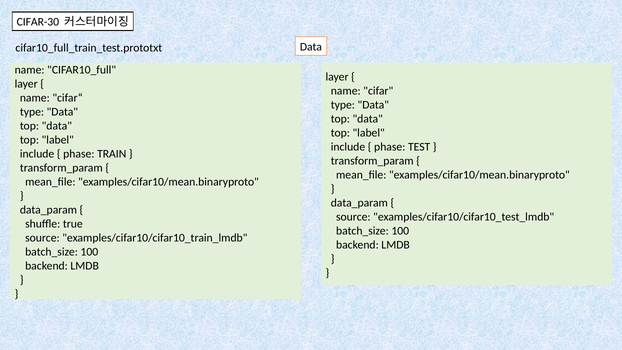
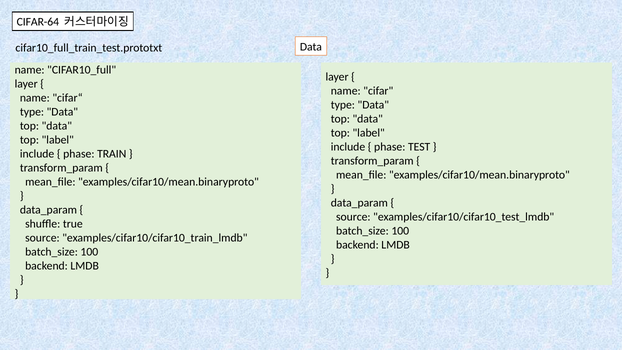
CIFAR-30: CIFAR-30 -> CIFAR-64
